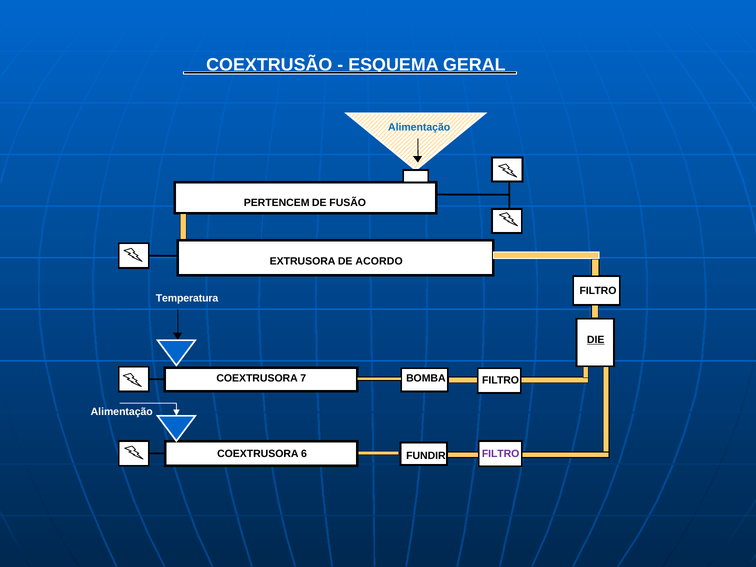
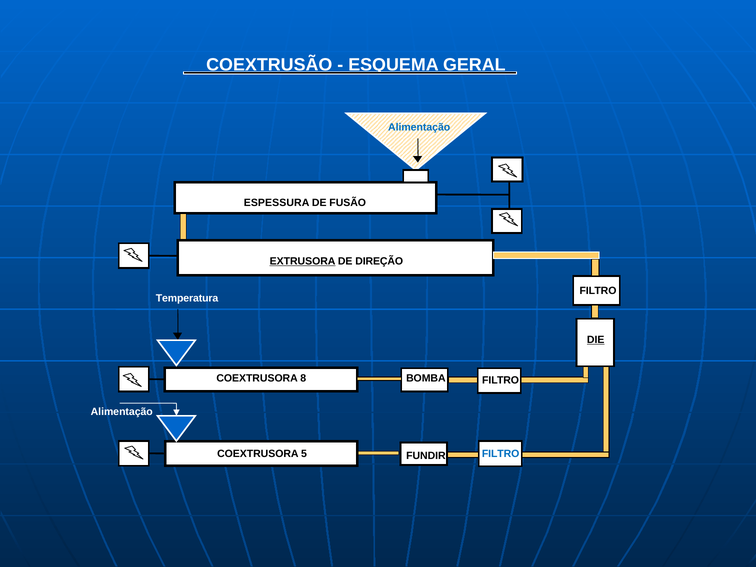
PERTENCEM: PERTENCEM -> ESPESSURA
EXTRUSORA underline: none -> present
ACORDO: ACORDO -> DIREÇÃO
7: 7 -> 8
6: 6 -> 5
FILTRO at (501, 454) colour: purple -> blue
